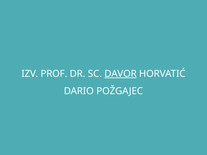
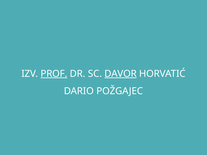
PROF underline: none -> present
